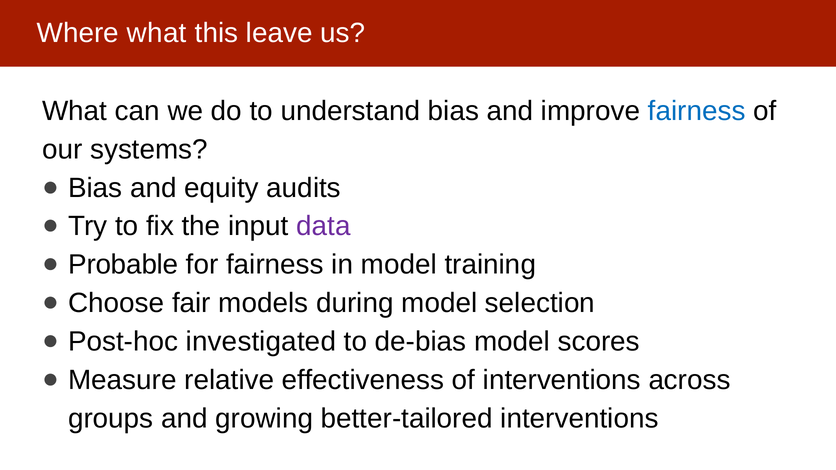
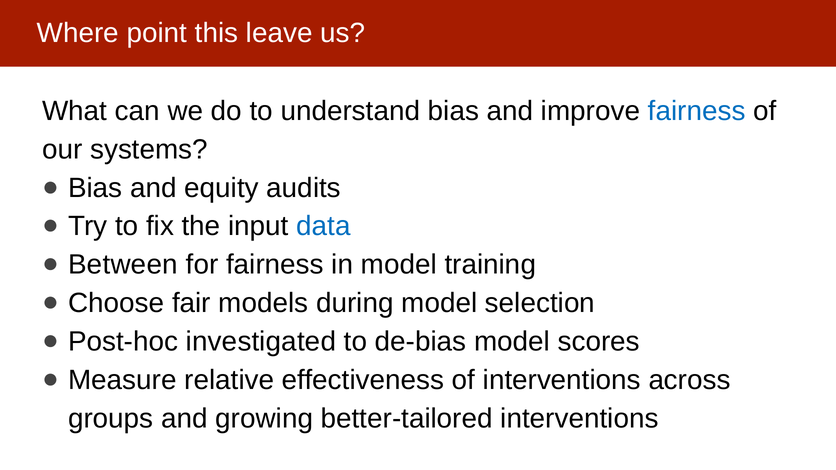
Where what: what -> point
data colour: purple -> blue
Probable: Probable -> Between
